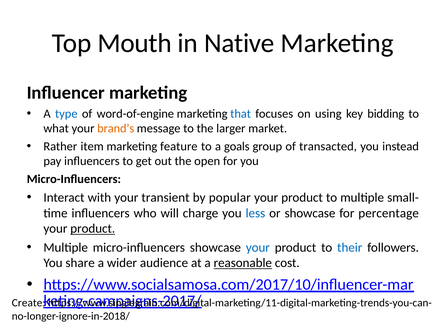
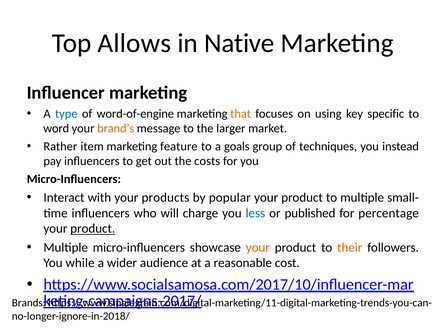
Mouth: Mouth -> Allows
that colour: blue -> orange
bidding: bidding -> specific
what: what -> word
transacted: transacted -> techniques
open: open -> costs
transient: transient -> products
or showcase: showcase -> published
your at (258, 248) colour: blue -> orange
their colour: blue -> orange
share: share -> while
reasonable underline: present -> none
Create: Create -> Brands
